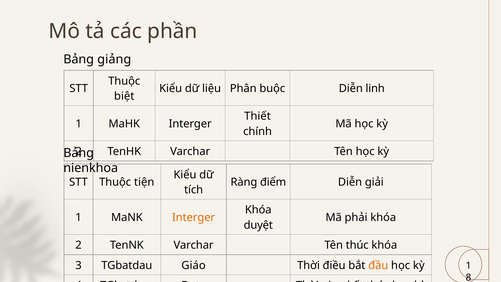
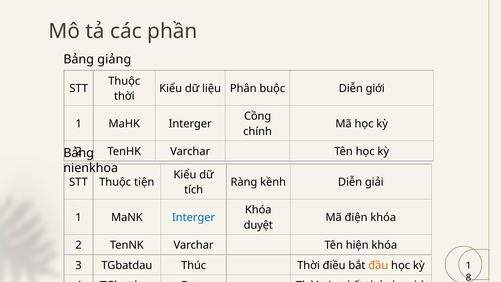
linh: linh -> giới
biệt at (124, 96): biệt -> thời
Thiết: Thiết -> Cồng
điểm: điểm -> kềnh
Interger at (194, 217) colour: orange -> blue
phải: phải -> điện
Tên thúc: thúc -> hiện
TGbatdau Giáo: Giáo -> Thúc
